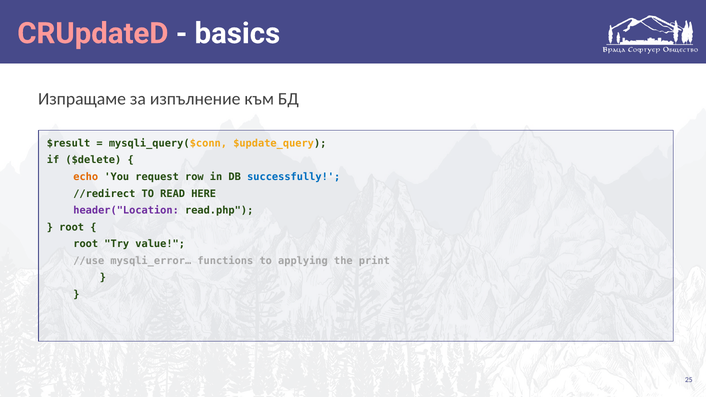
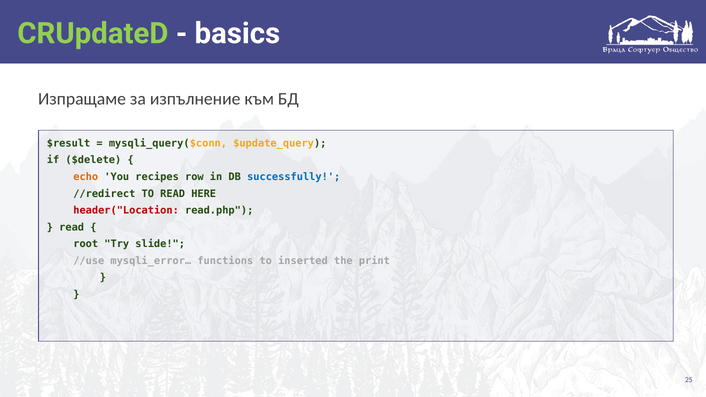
CRUpdateD colour: pink -> light green
request: request -> recipes
header("Location colour: purple -> red
root at (72, 227): root -> read
value: value -> slide
applying: applying -> inserted
